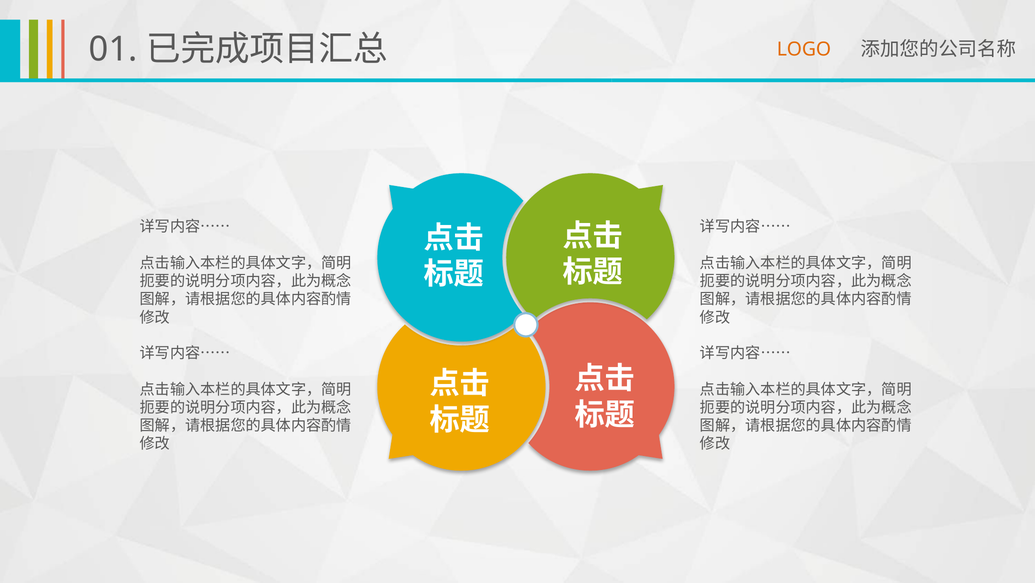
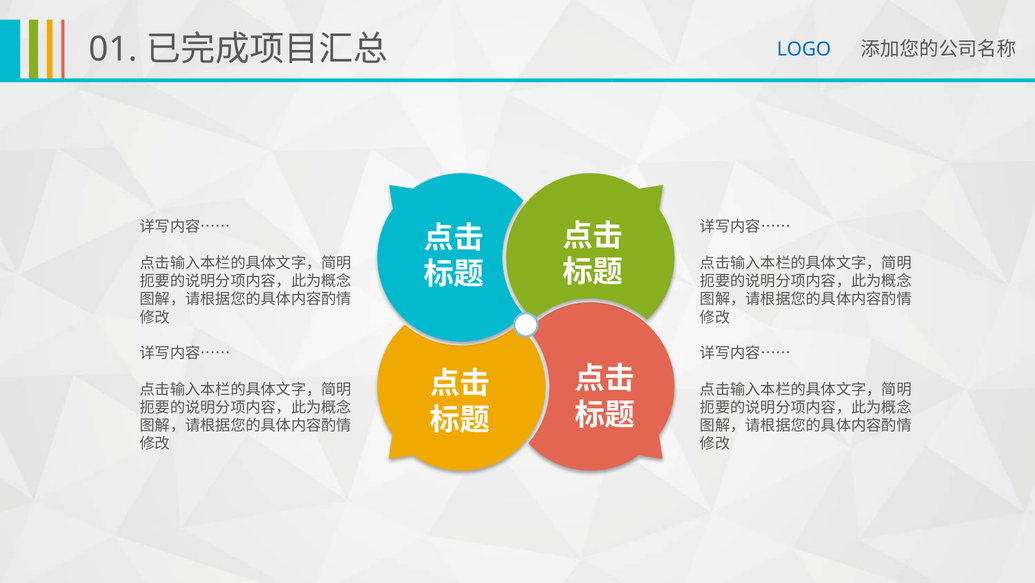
LOGO colour: orange -> blue
